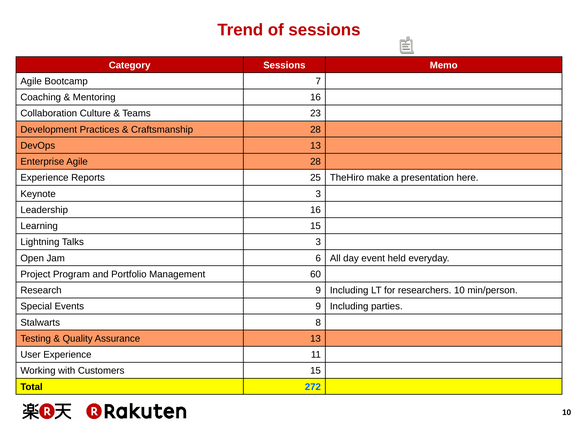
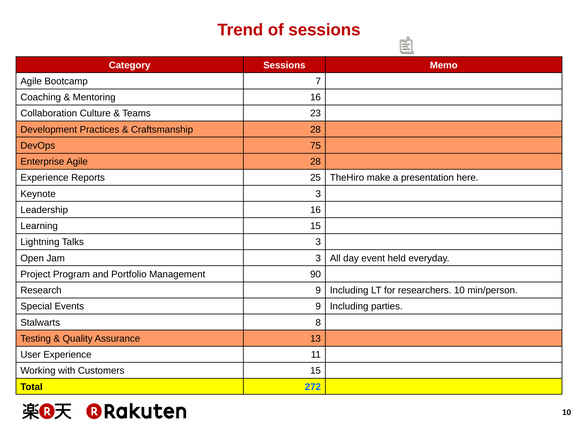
DevOps 13: 13 -> 75
Jam 6: 6 -> 3
60: 60 -> 90
